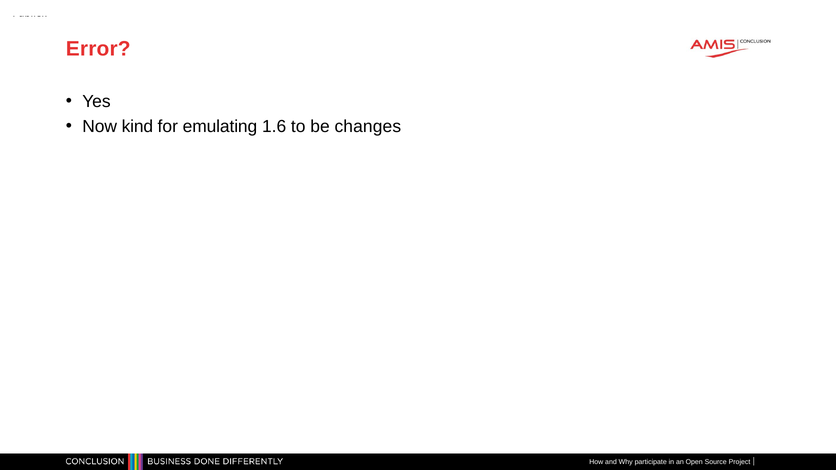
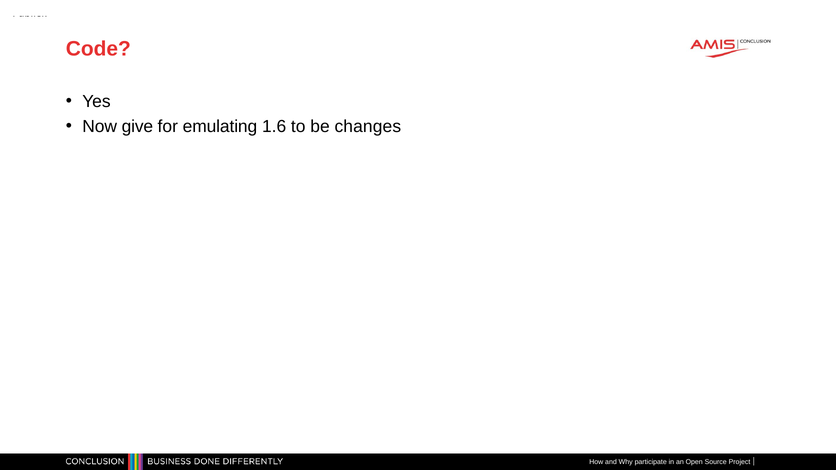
Error: Error -> Code
kind: kind -> give
